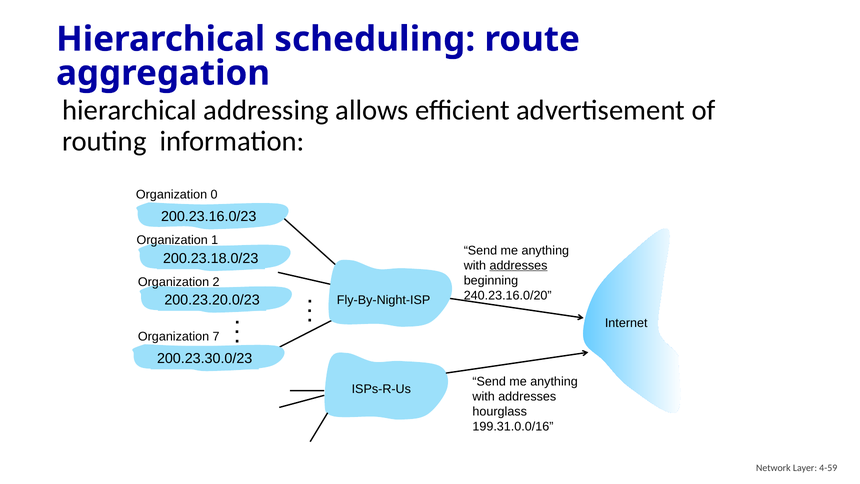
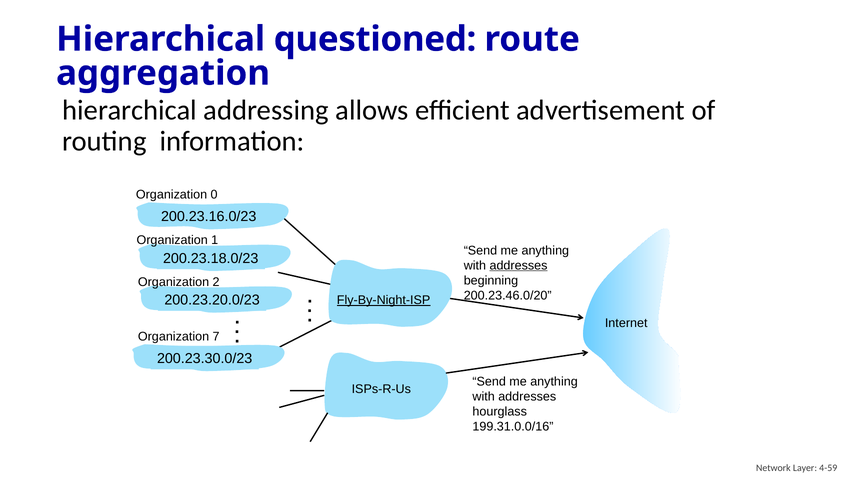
scheduling: scheduling -> questioned
240.23.16.0/20: 240.23.16.0/20 -> 200.23.46.0/20
Fly-By-Night-ISP underline: none -> present
